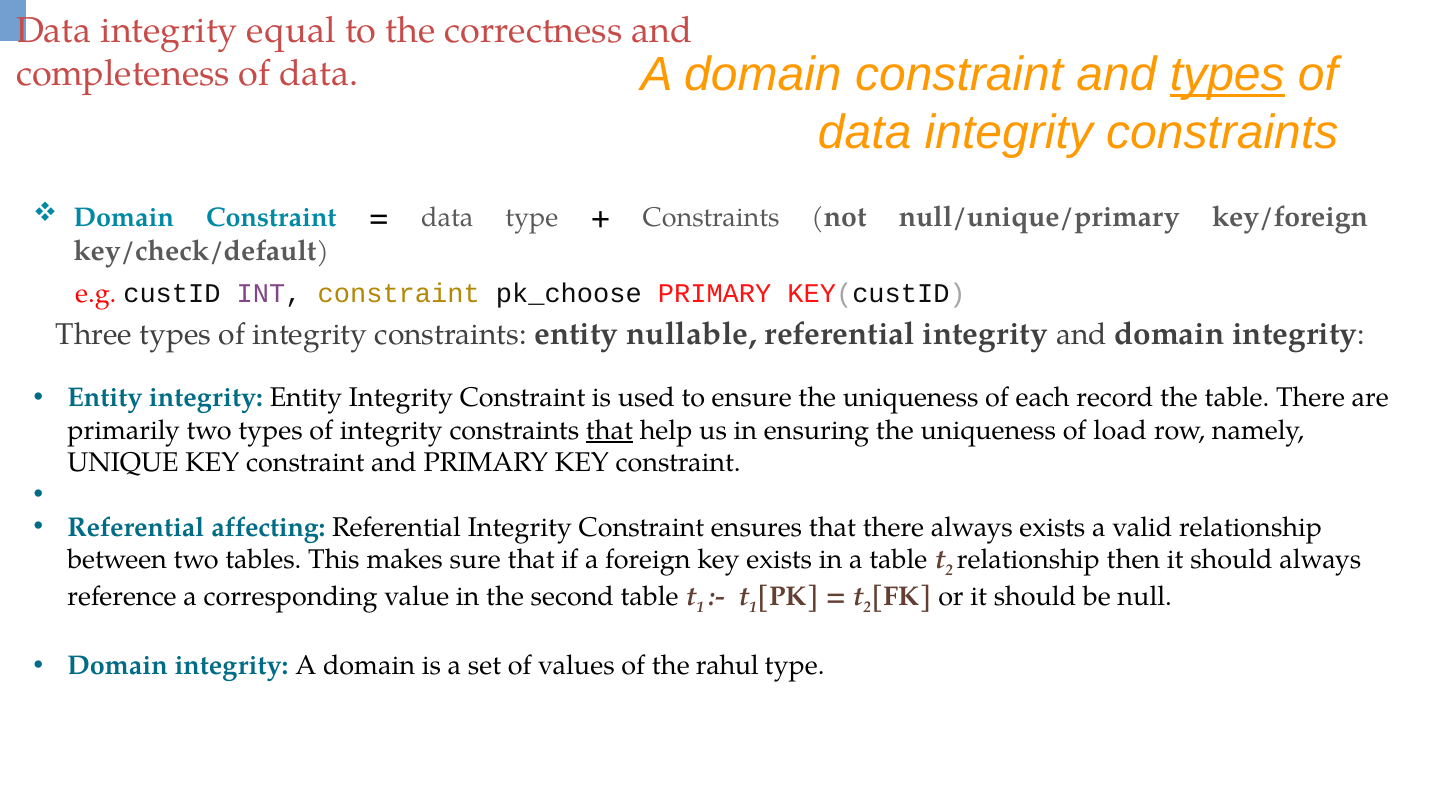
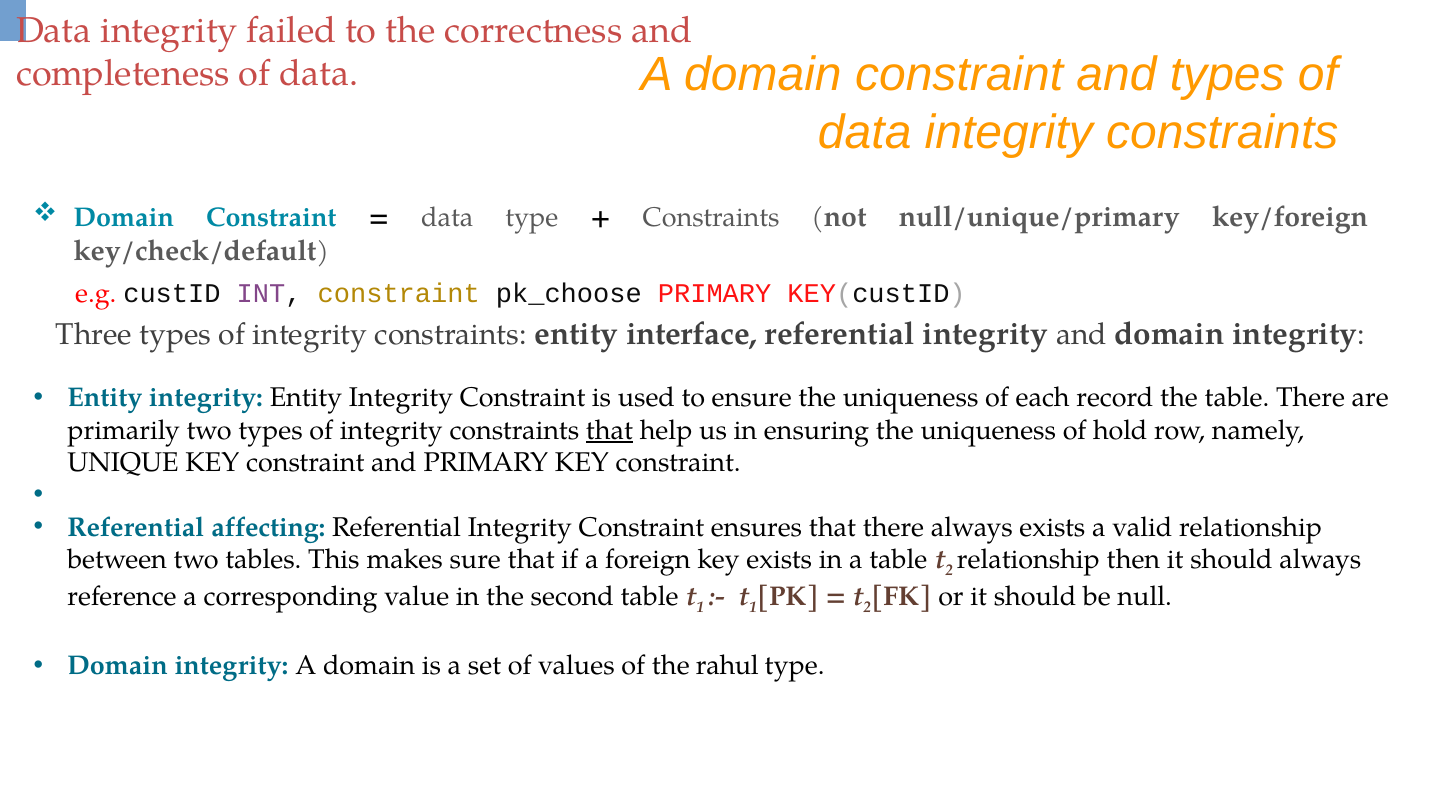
equal: equal -> failed
types at (1227, 75) underline: present -> none
nullable: nullable -> interface
load: load -> hold
